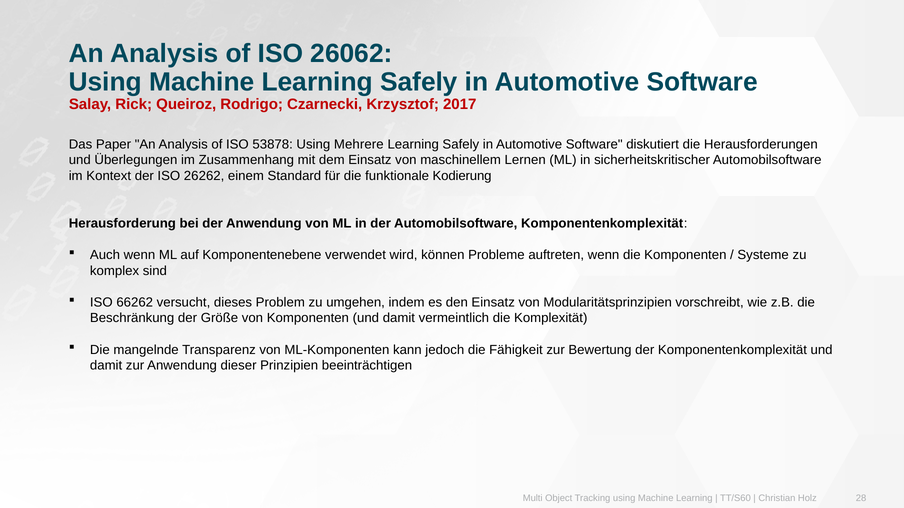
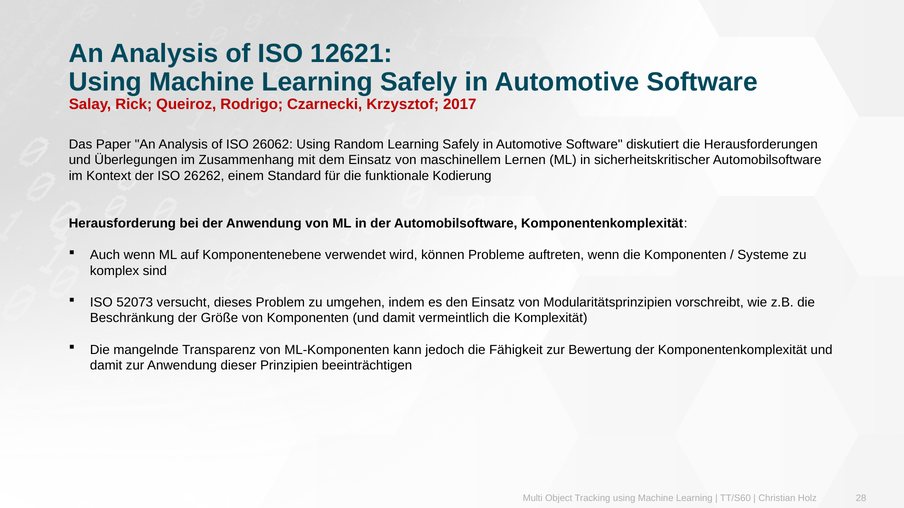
26062: 26062 -> 12621
53878: 53878 -> 26062
Mehrere: Mehrere -> Random
66262: 66262 -> 52073
